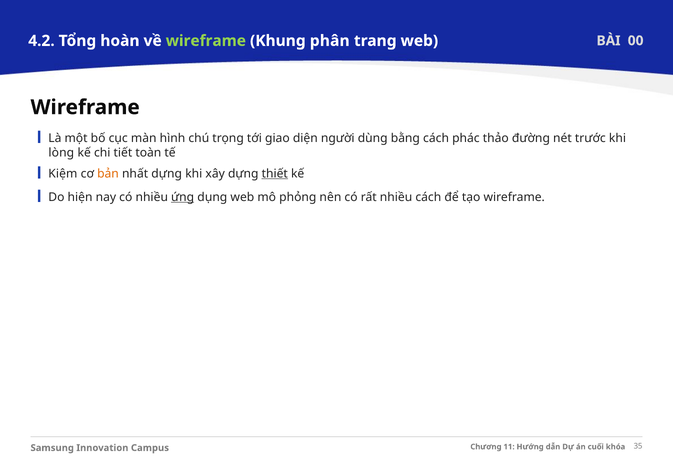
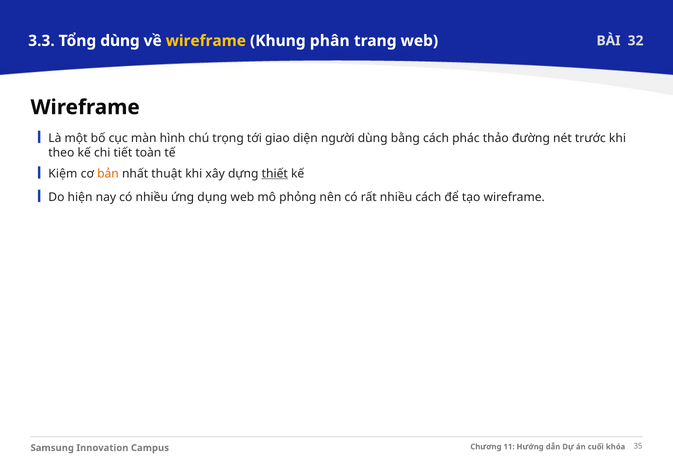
4.2: 4.2 -> 3.3
Tổng hoàn: hoàn -> dùng
wireframe at (206, 41) colour: light green -> yellow
00: 00 -> 32
lòng: lòng -> theo
nhất dựng: dựng -> thuật
ứng underline: present -> none
